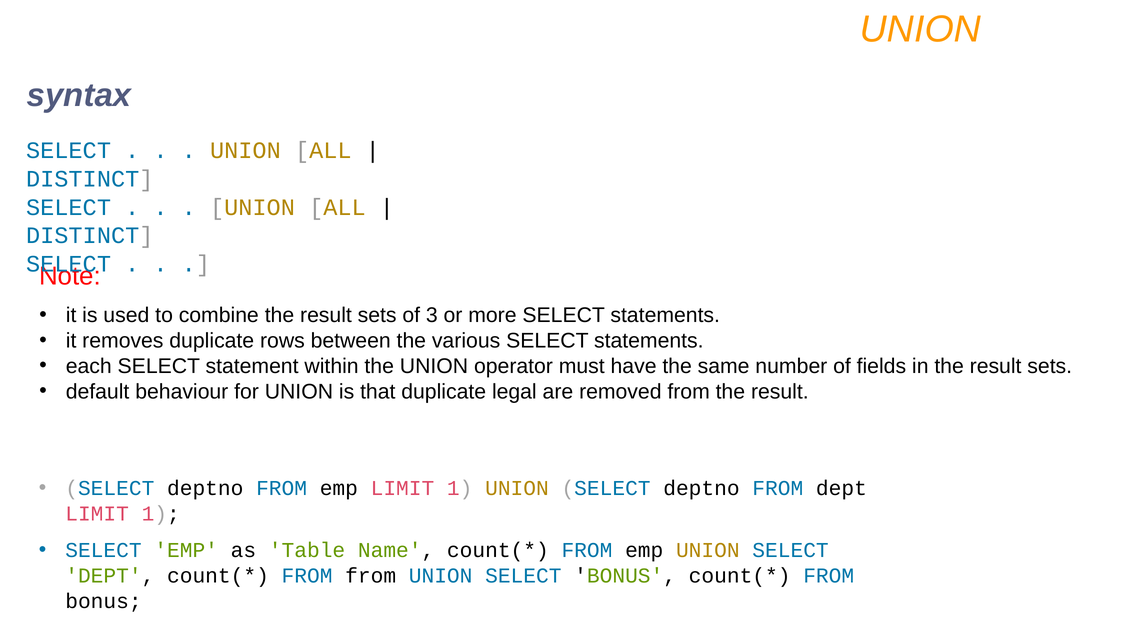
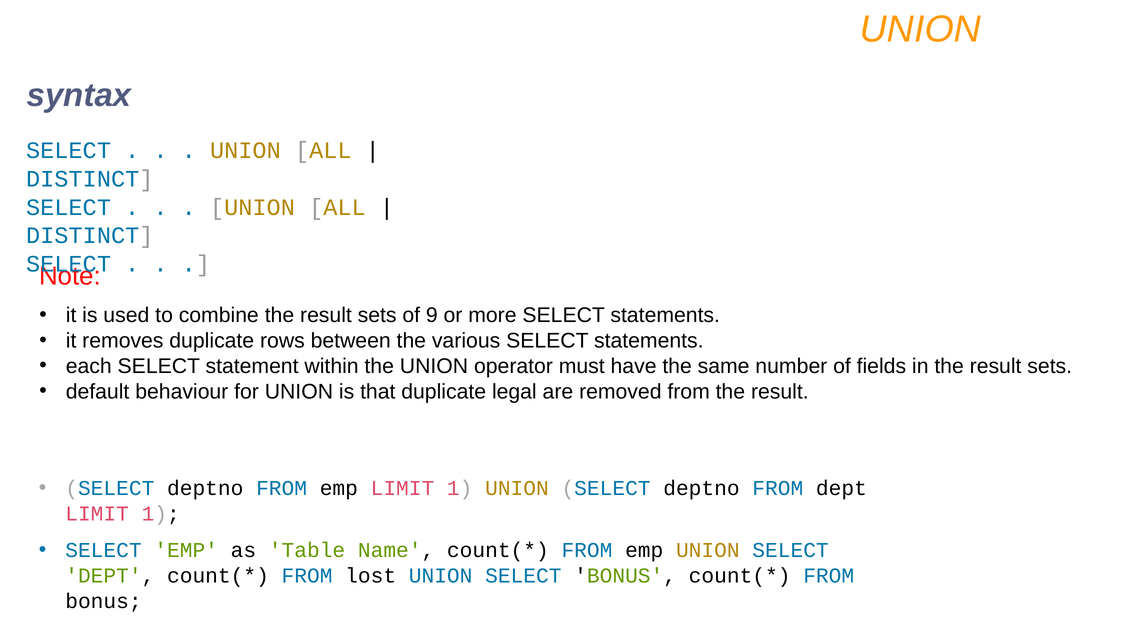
3: 3 -> 9
FROM from: from -> lost
